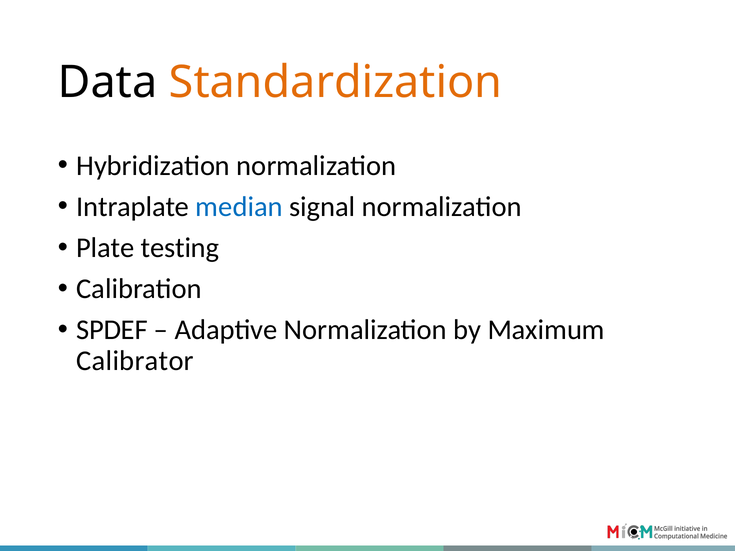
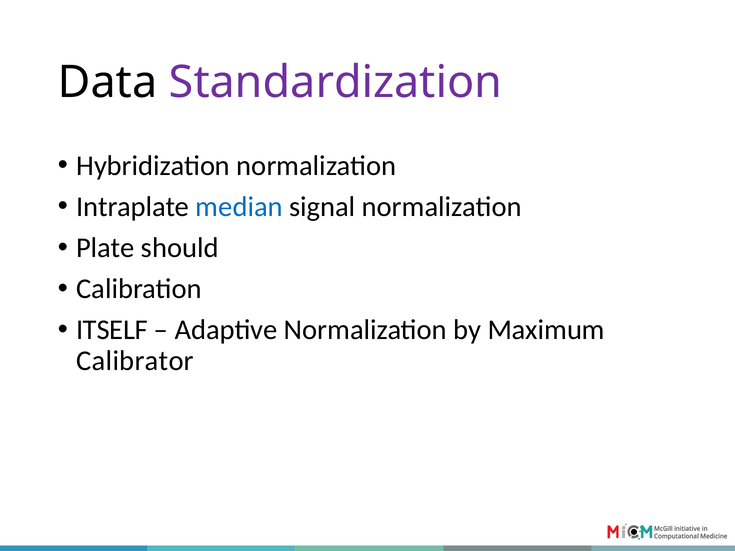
Standardization colour: orange -> purple
testing: testing -> should
SPDEF: SPDEF -> ITSELF
